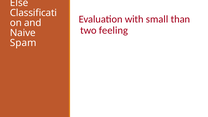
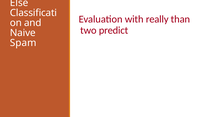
small: small -> really
feeling: feeling -> predict
